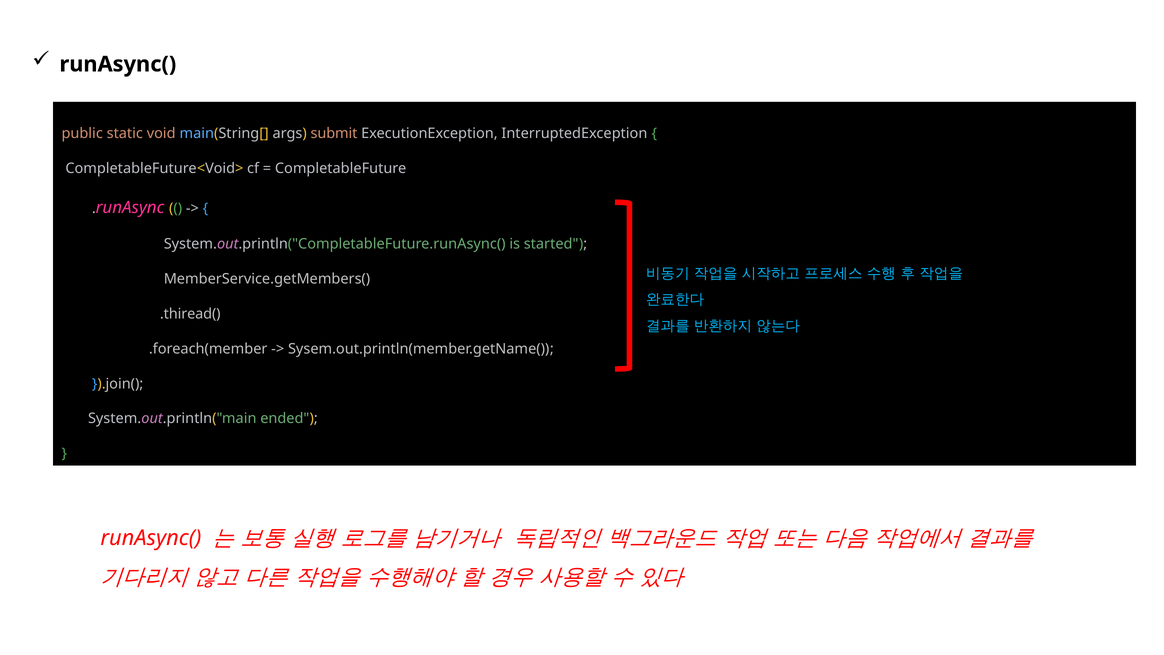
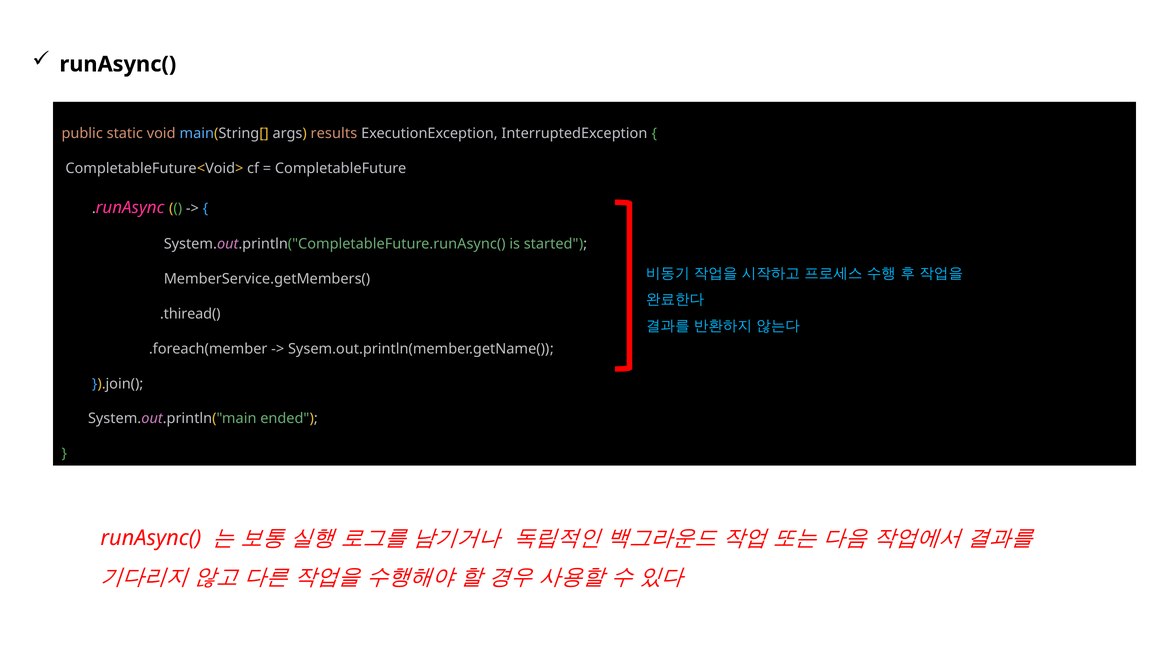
submit: submit -> results
